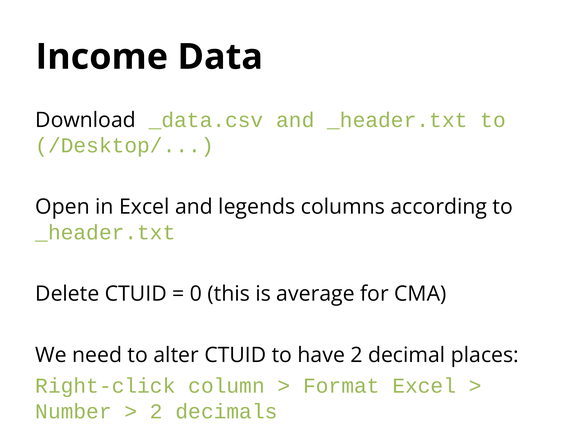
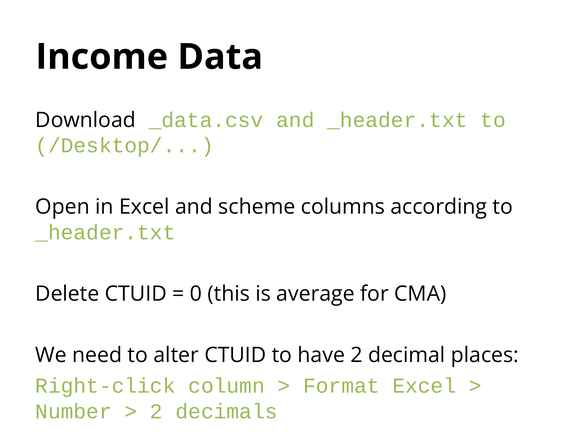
legends: legends -> scheme
